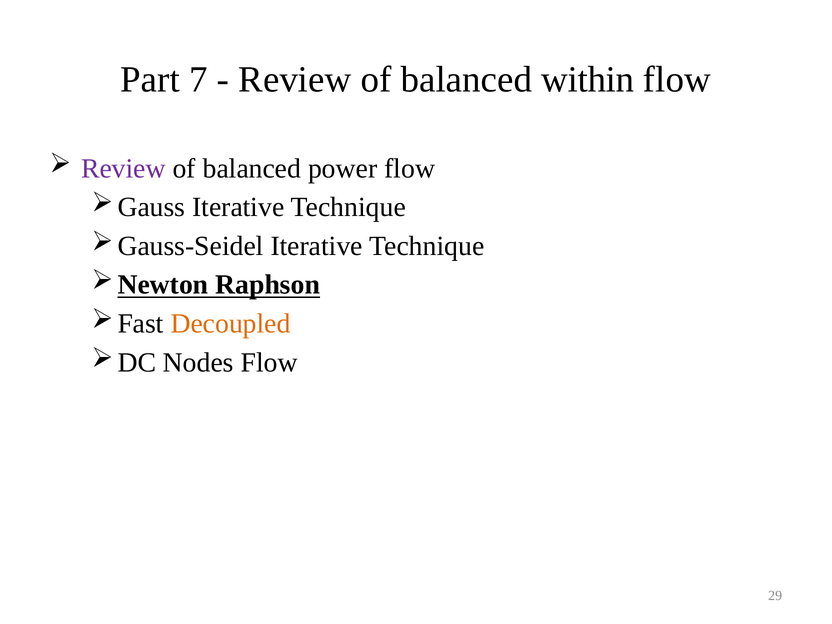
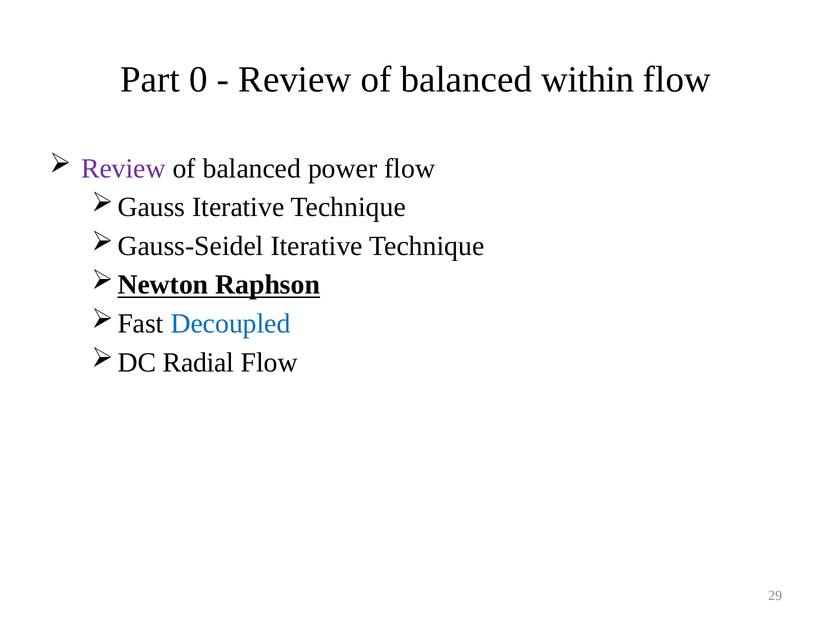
7: 7 -> 0
Decoupled colour: orange -> blue
Nodes: Nodes -> Radial
